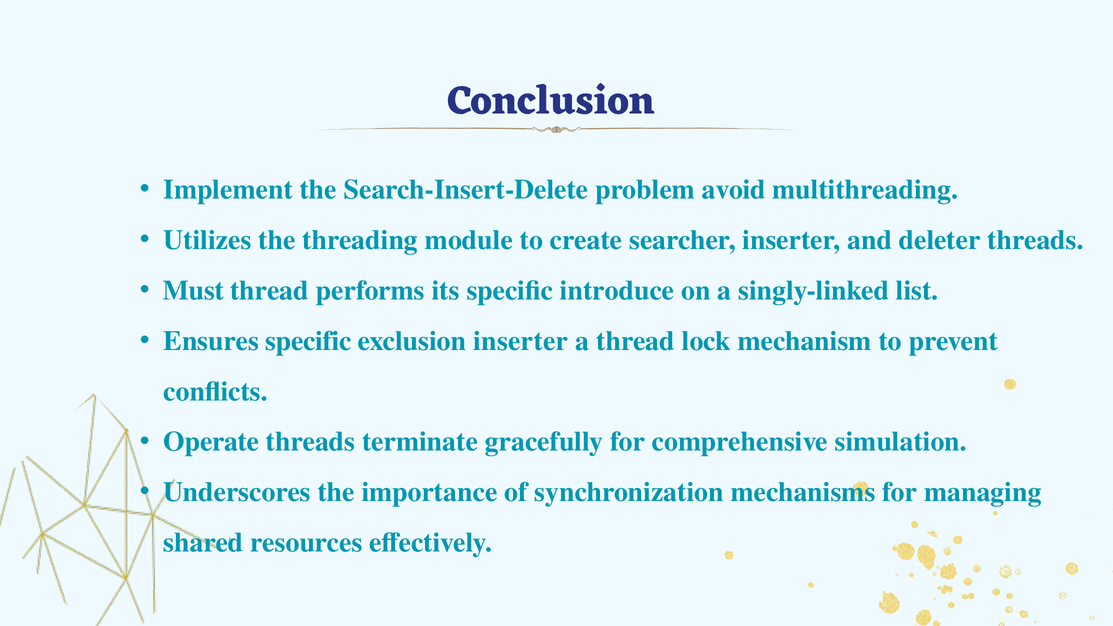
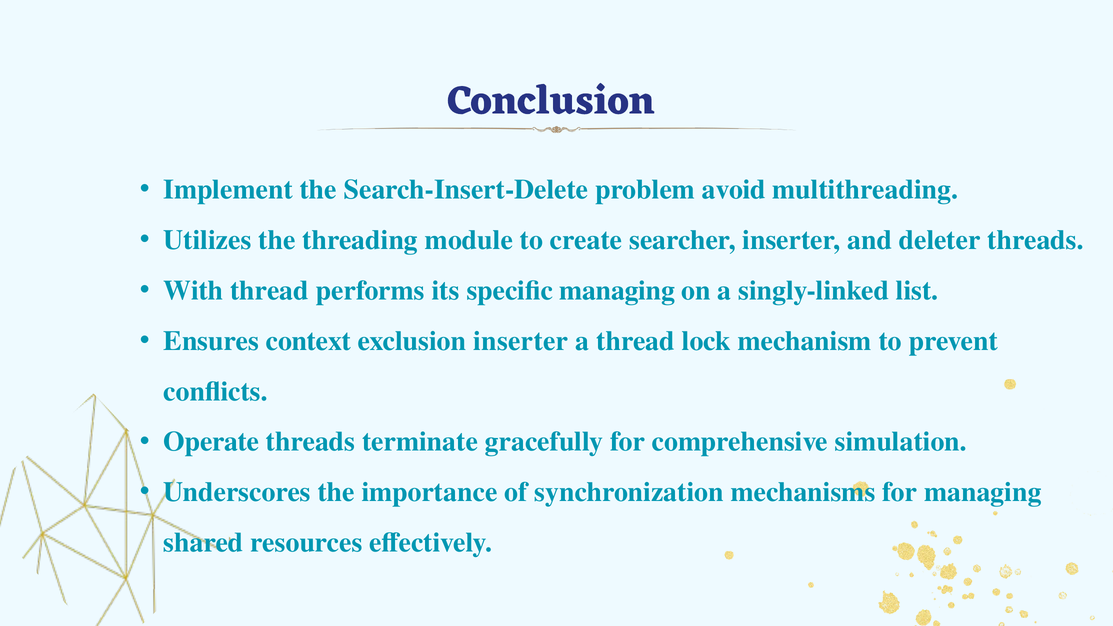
Must: Must -> With
specific introduce: introduce -> managing
Ensures specific: specific -> context
